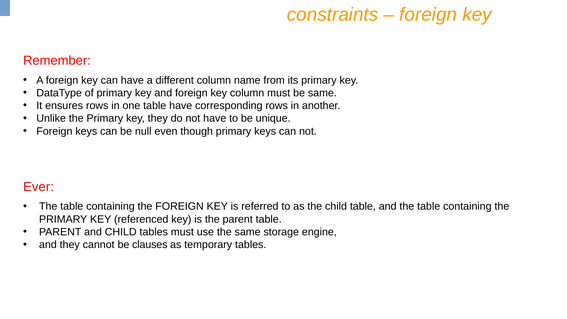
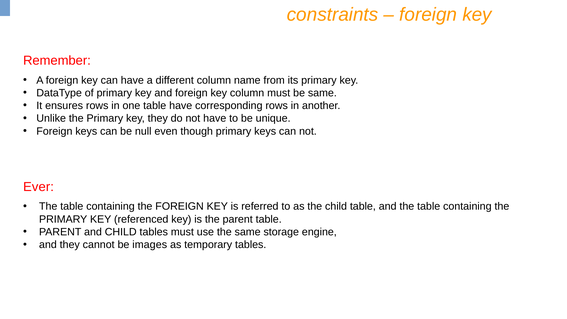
clauses: clauses -> images
